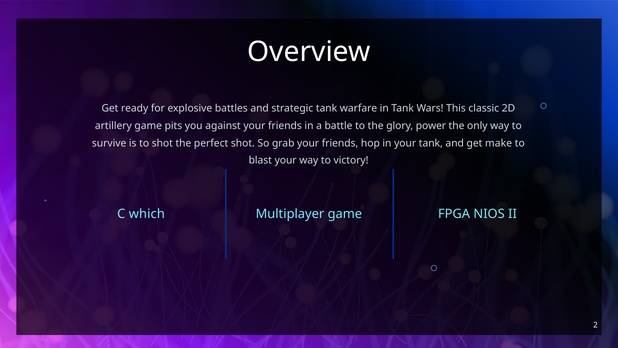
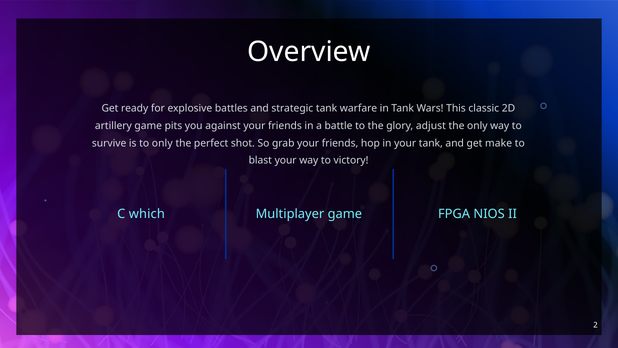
power: power -> adjust
to shot: shot -> only
